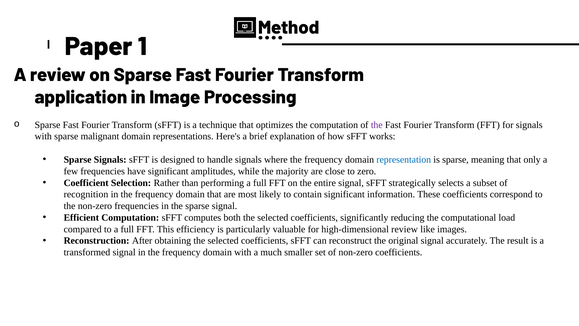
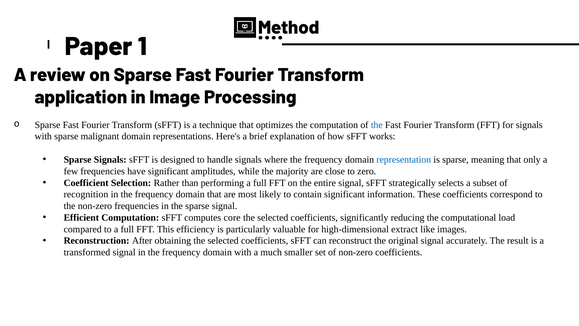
the at (377, 125) colour: purple -> blue
both: both -> core
high-dimensional review: review -> extract
